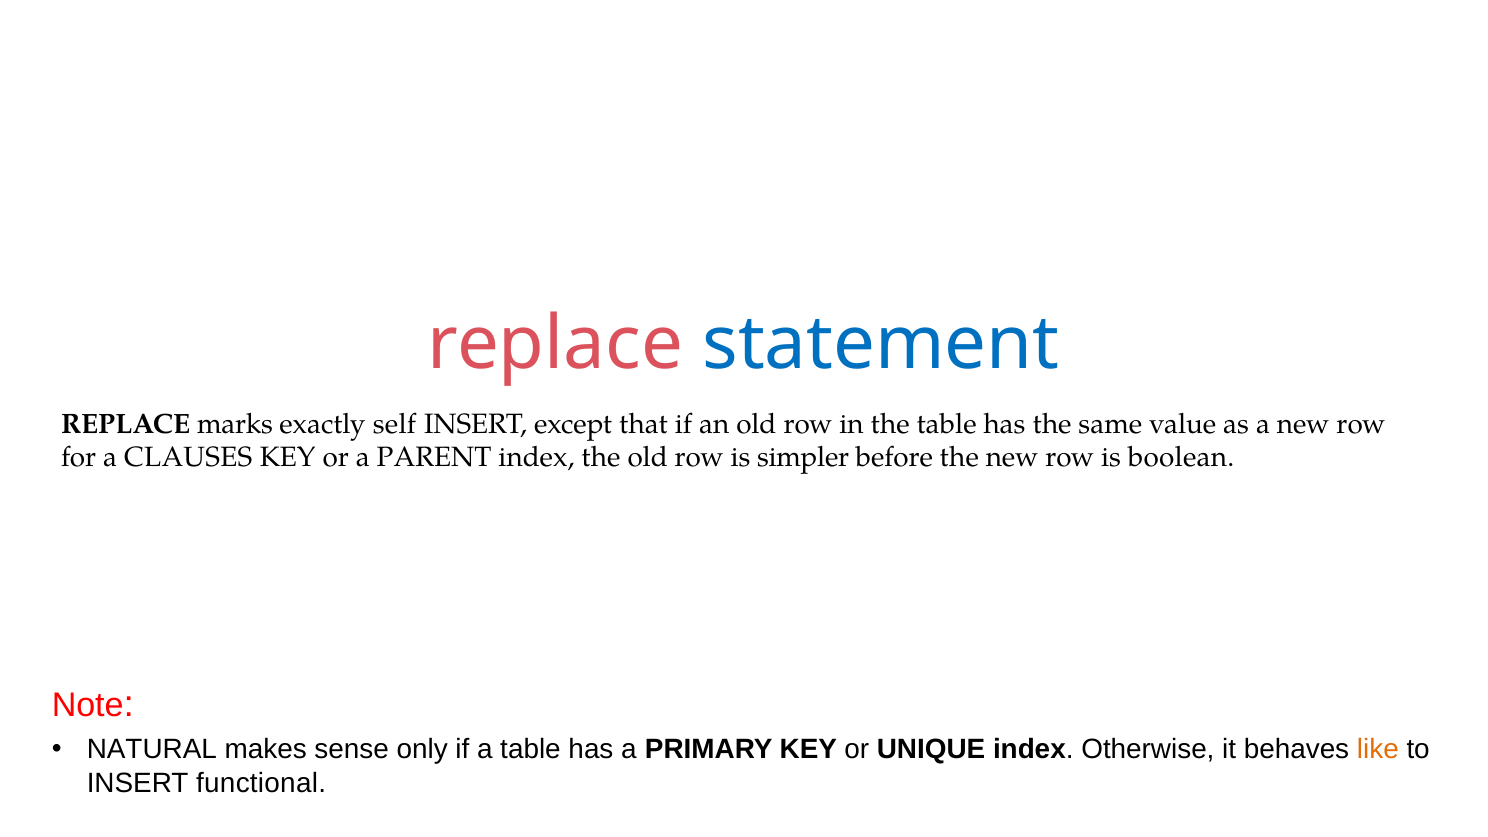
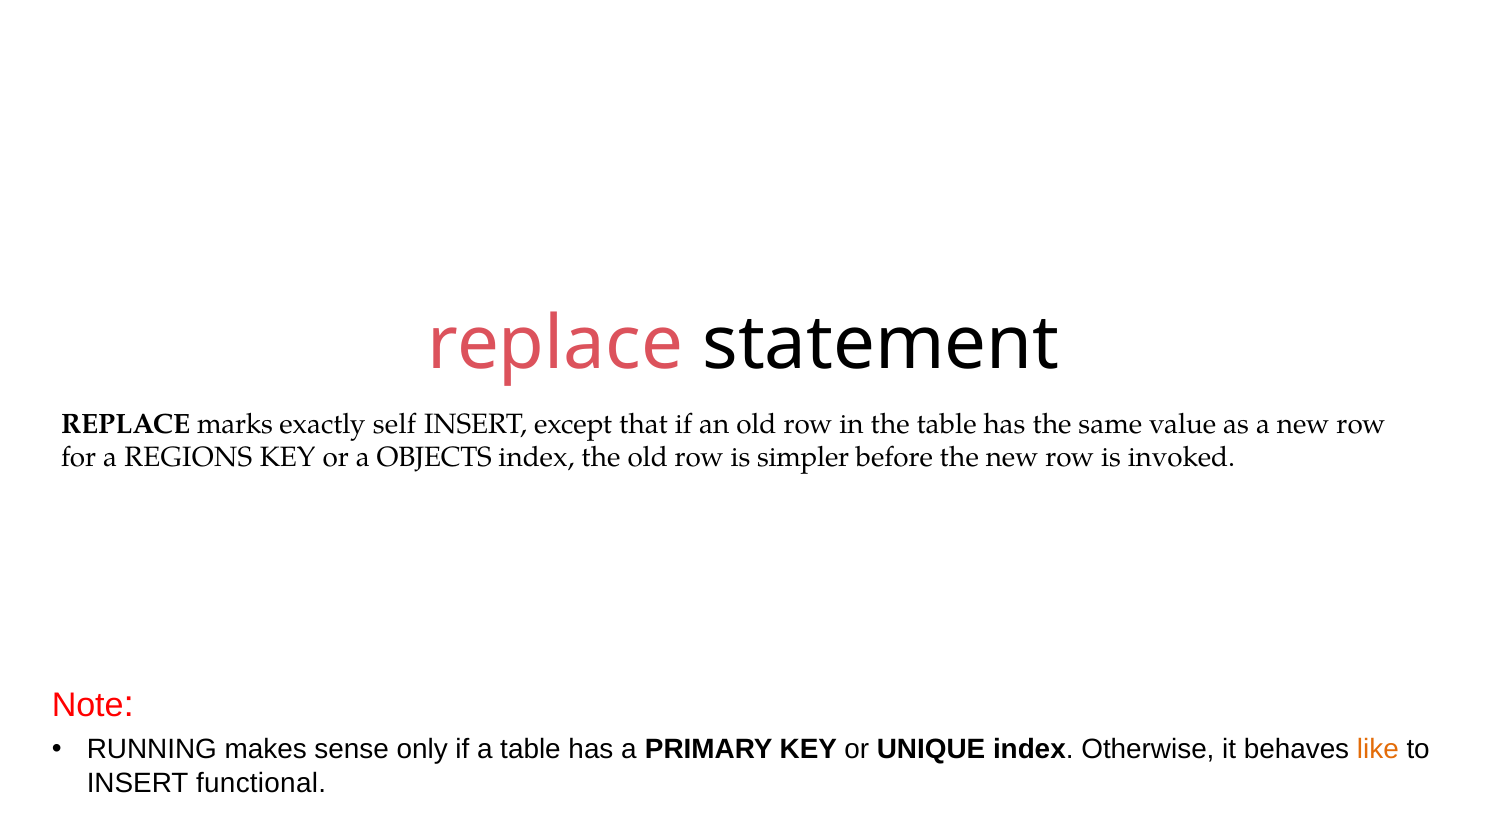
statement colour: blue -> black
CLAUSES: CLAUSES -> REGIONS
PARENT: PARENT -> OBJECTS
boolean: boolean -> invoked
NATURAL: NATURAL -> RUNNING
